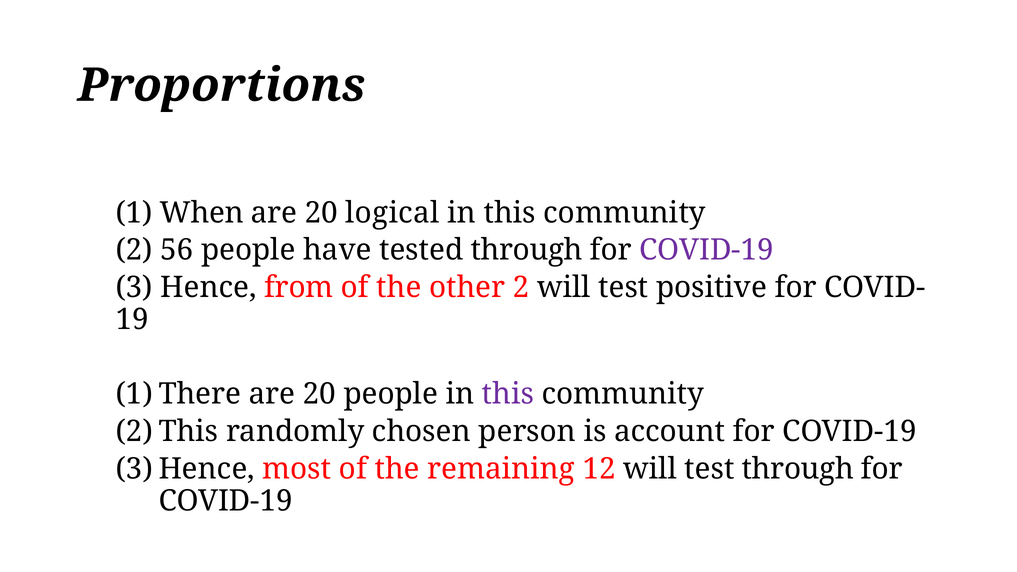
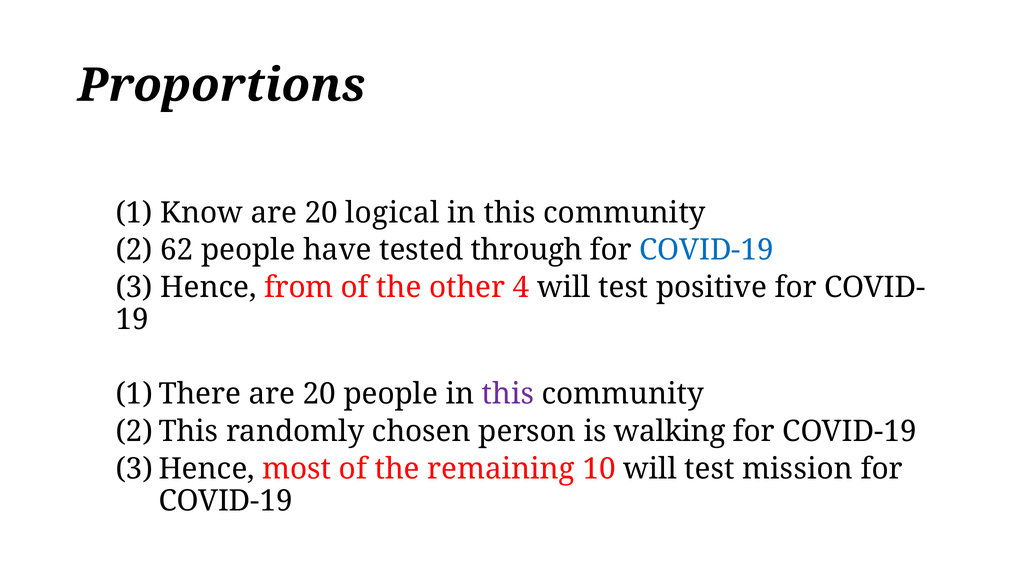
When: When -> Know
56: 56 -> 62
COVID-19 at (706, 250) colour: purple -> blue
other 2: 2 -> 4
account: account -> walking
12: 12 -> 10
test through: through -> mission
